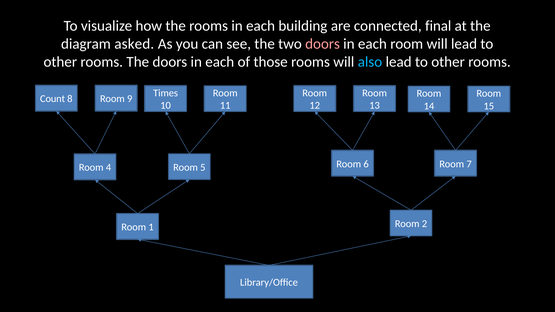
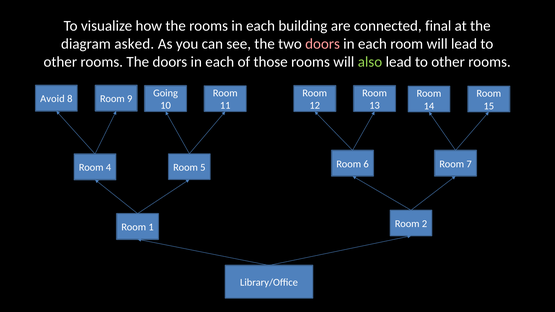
also colour: light blue -> light green
Times: Times -> Going
Count: Count -> Avoid
